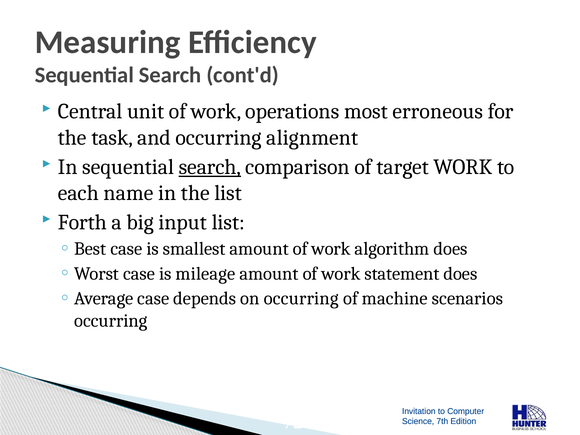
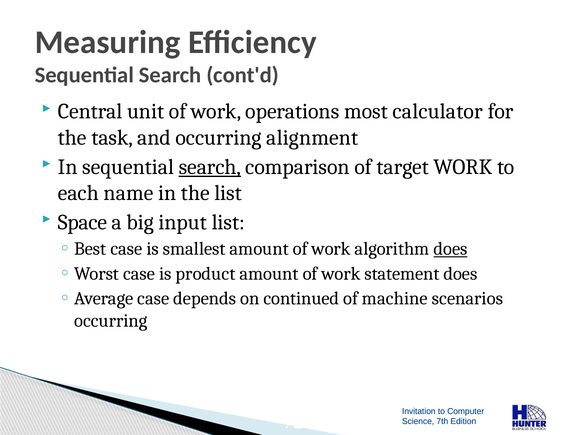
erroneous: erroneous -> calculator
Forth: Forth -> Space
does at (450, 249) underline: none -> present
mileage: mileage -> product
on occurring: occurring -> continued
